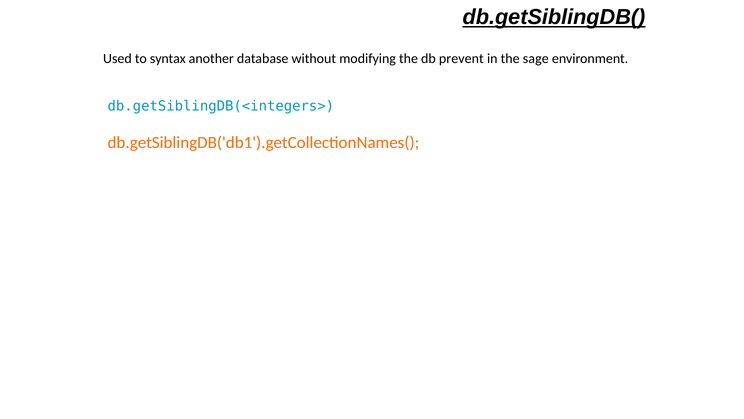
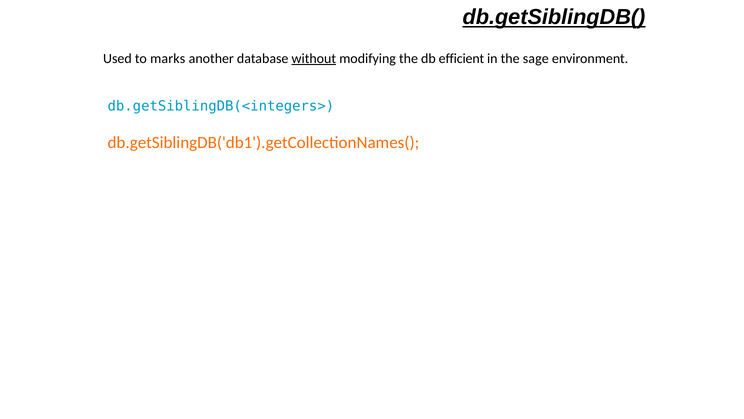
syntax: syntax -> marks
without underline: none -> present
prevent: prevent -> efficient
